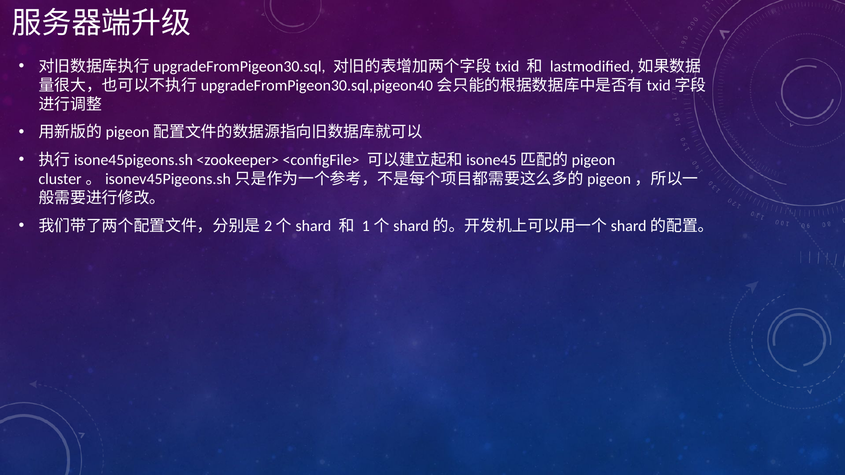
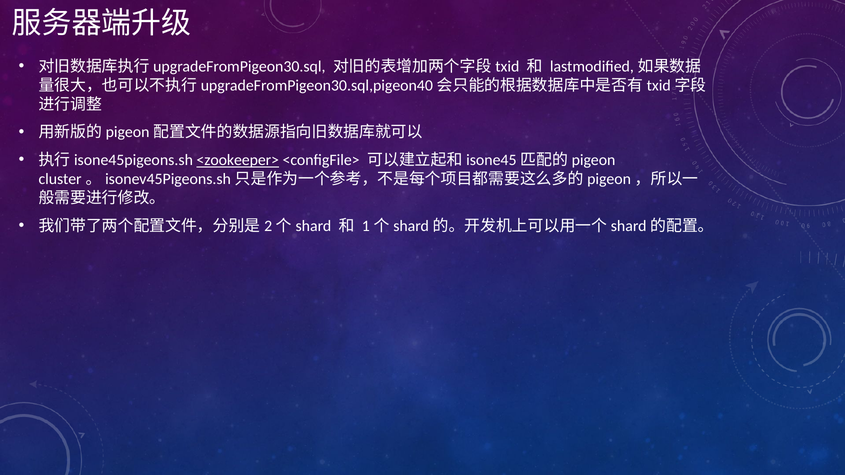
<zookeeper> underline: none -> present
